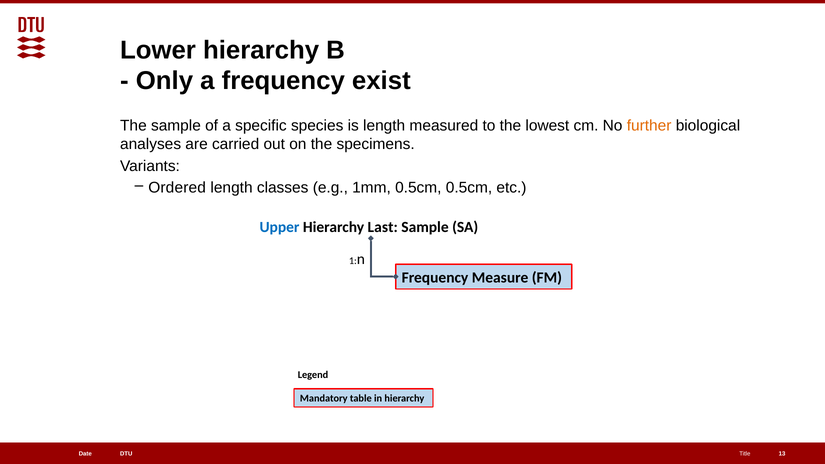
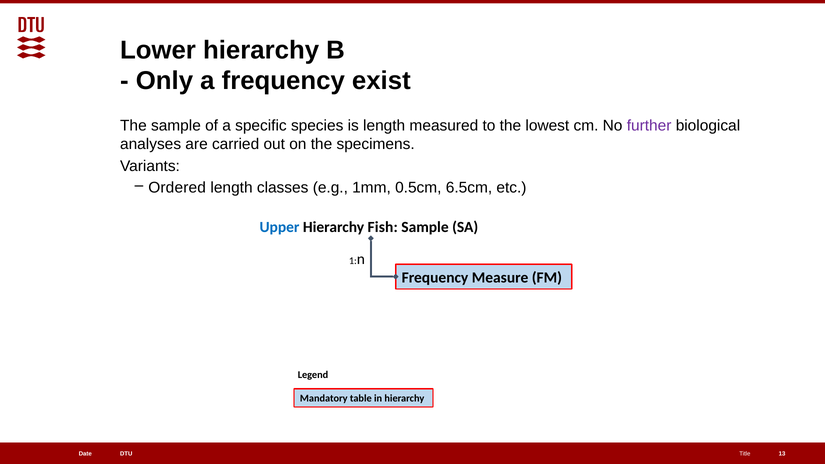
further colour: orange -> purple
0.5cm 0.5cm: 0.5cm -> 6.5cm
Last: Last -> Fish
